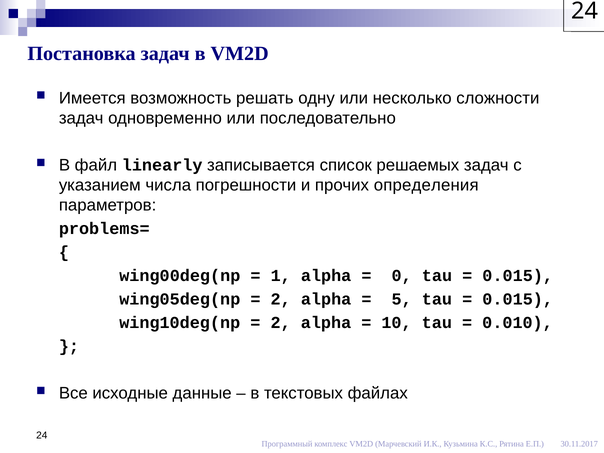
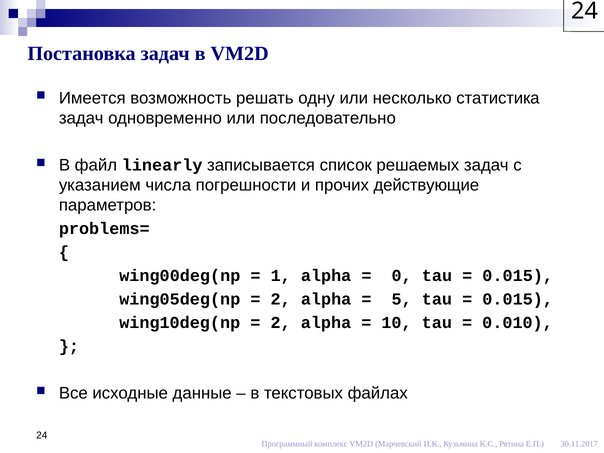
сложности: сложности -> статистика
определения: определения -> действующие
